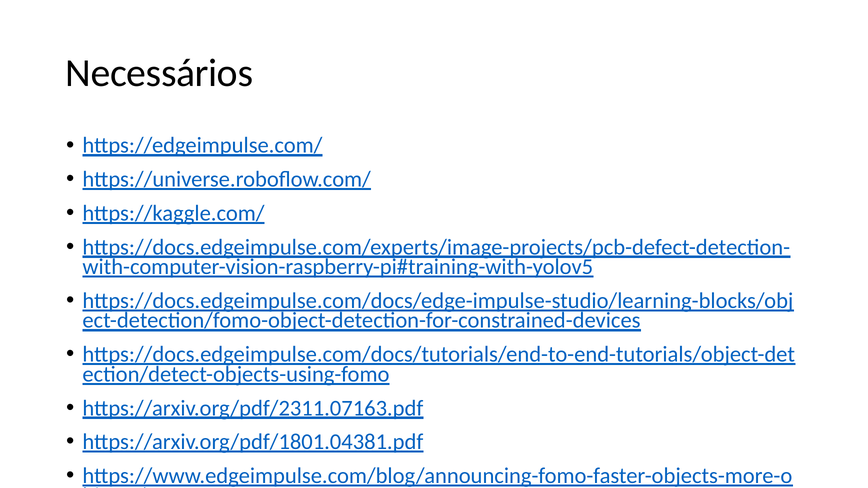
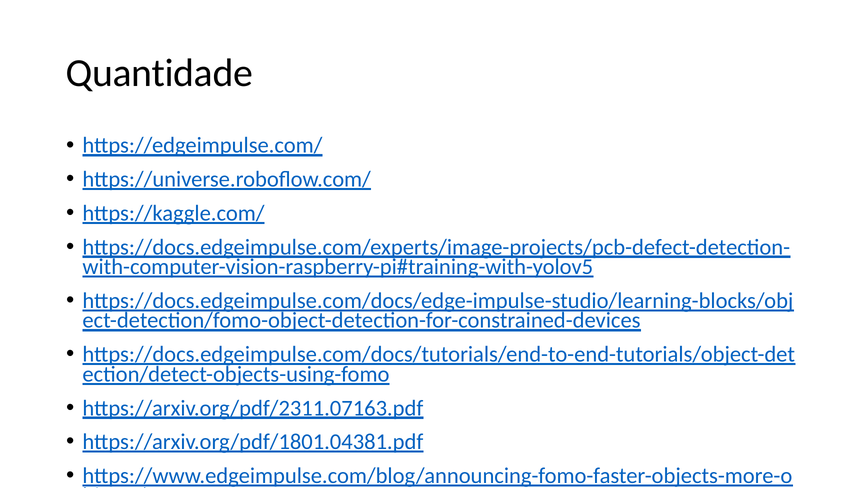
Necessários: Necessários -> Quantidade
